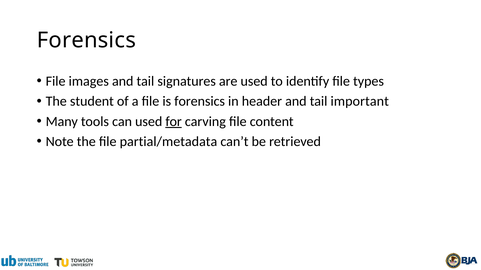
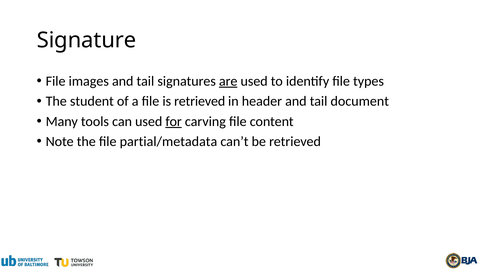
Forensics at (86, 40): Forensics -> Signature
are underline: none -> present
is forensics: forensics -> retrieved
important: important -> document
